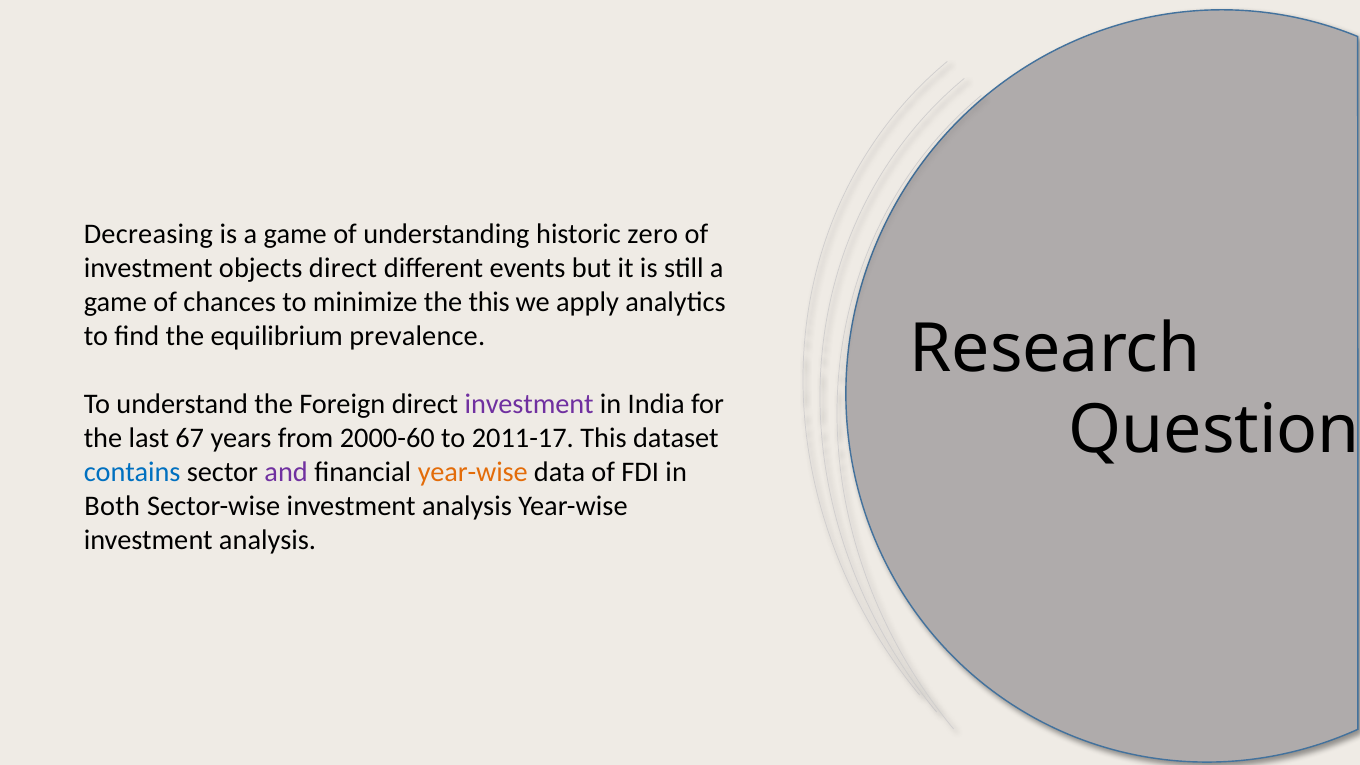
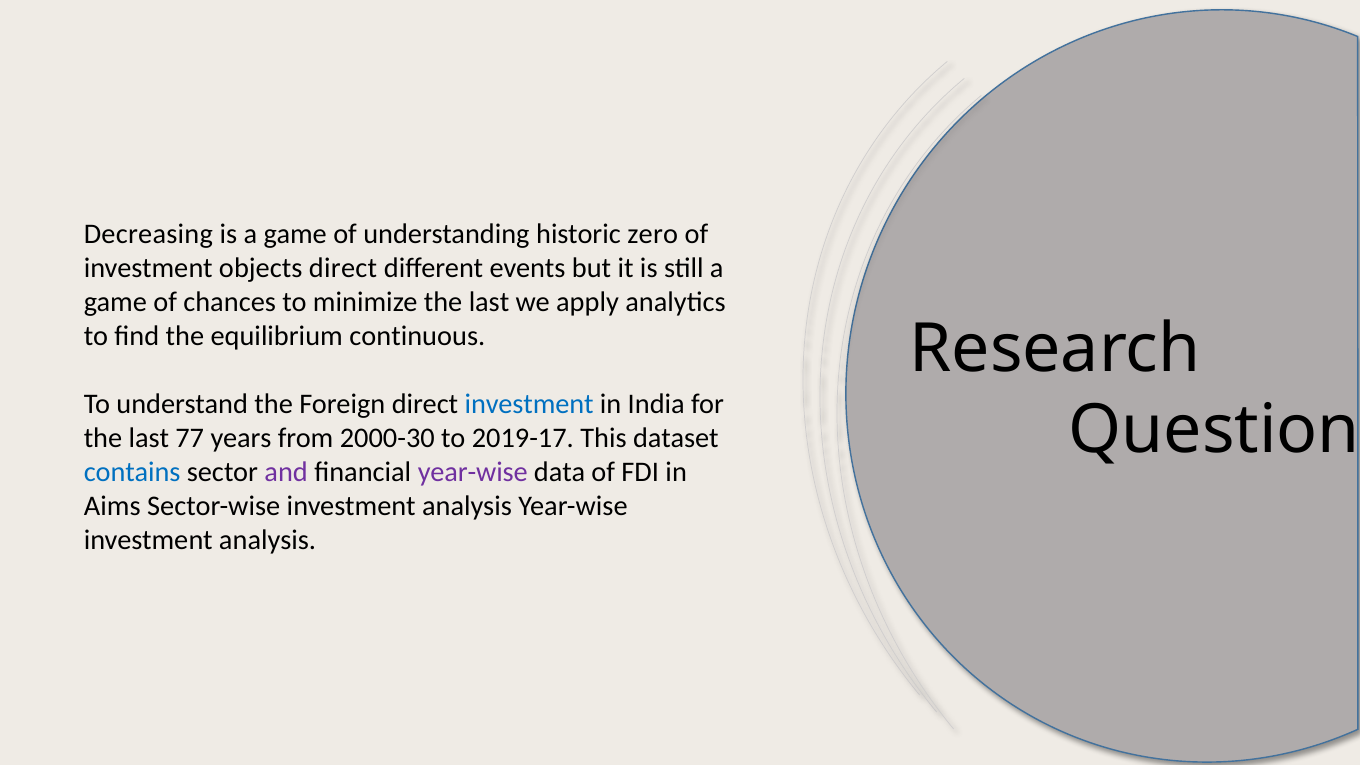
minimize the this: this -> last
prevalence: prevalence -> continuous
investment at (529, 404) colour: purple -> blue
67: 67 -> 77
2000-60: 2000-60 -> 2000-30
2011-17: 2011-17 -> 2019-17
year-wise at (473, 472) colour: orange -> purple
Both: Both -> Aims
